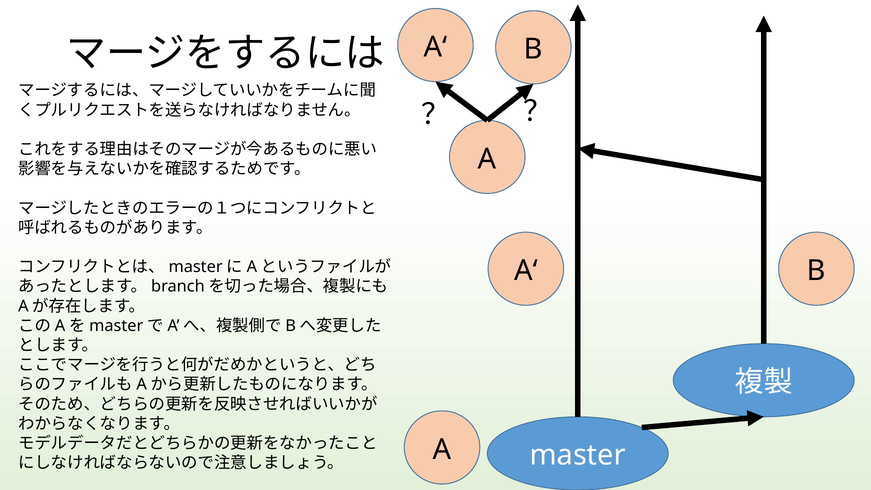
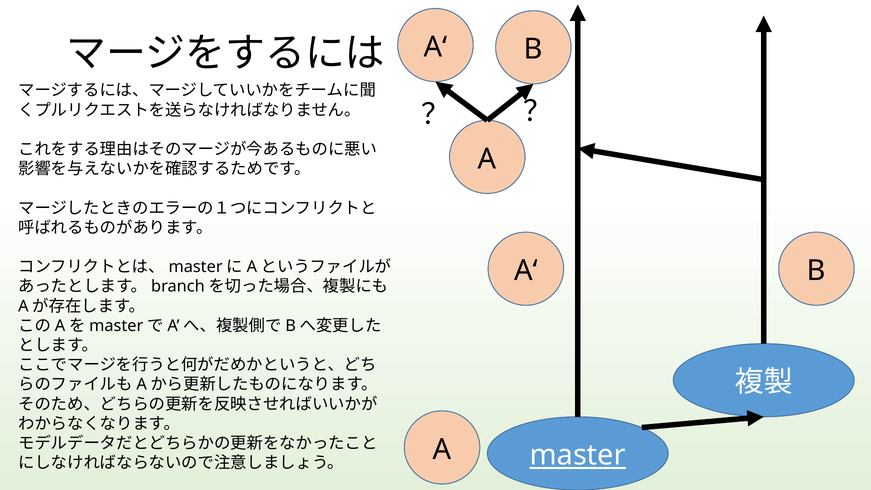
master underline: none -> present
